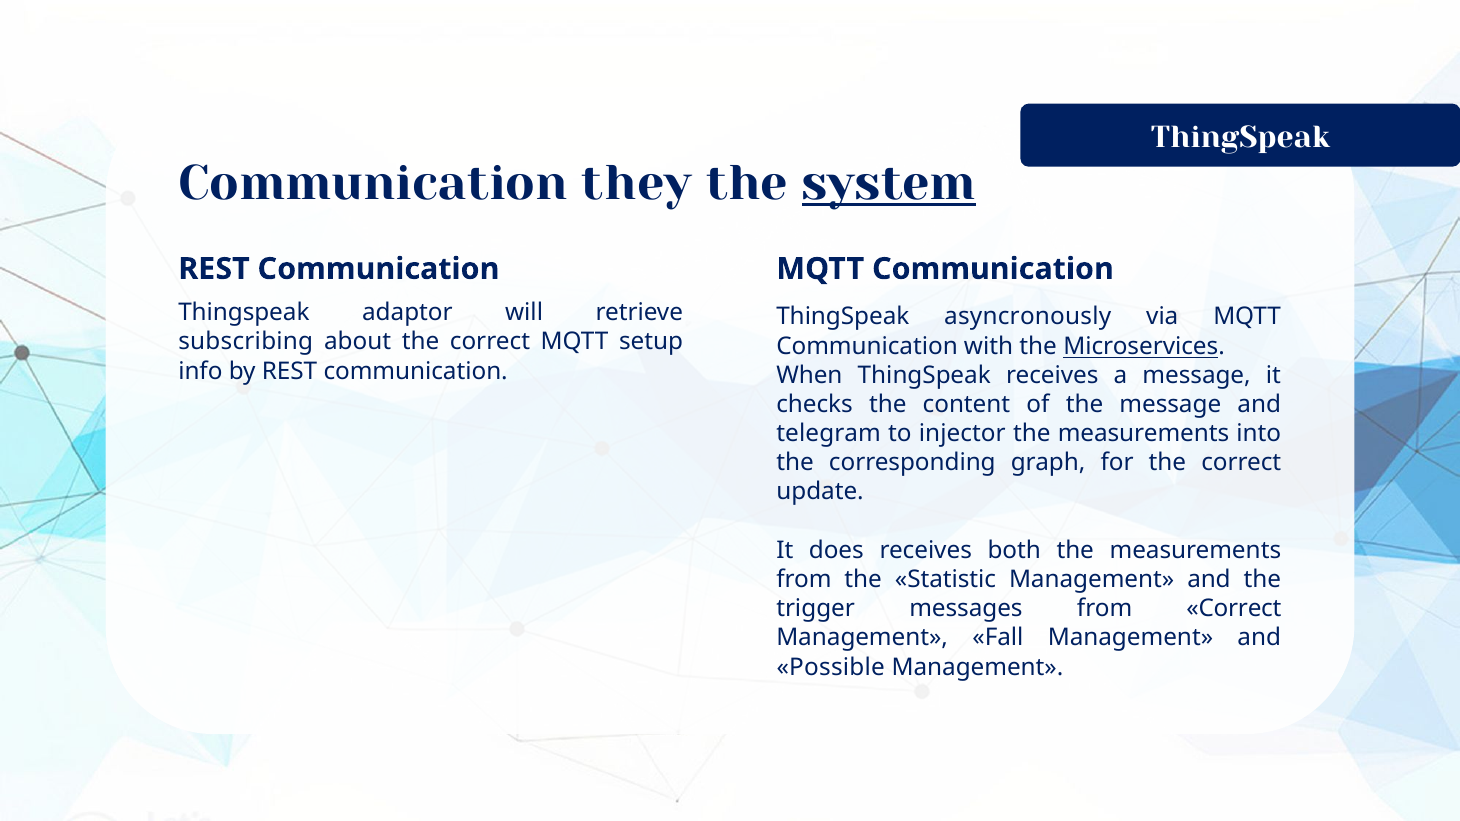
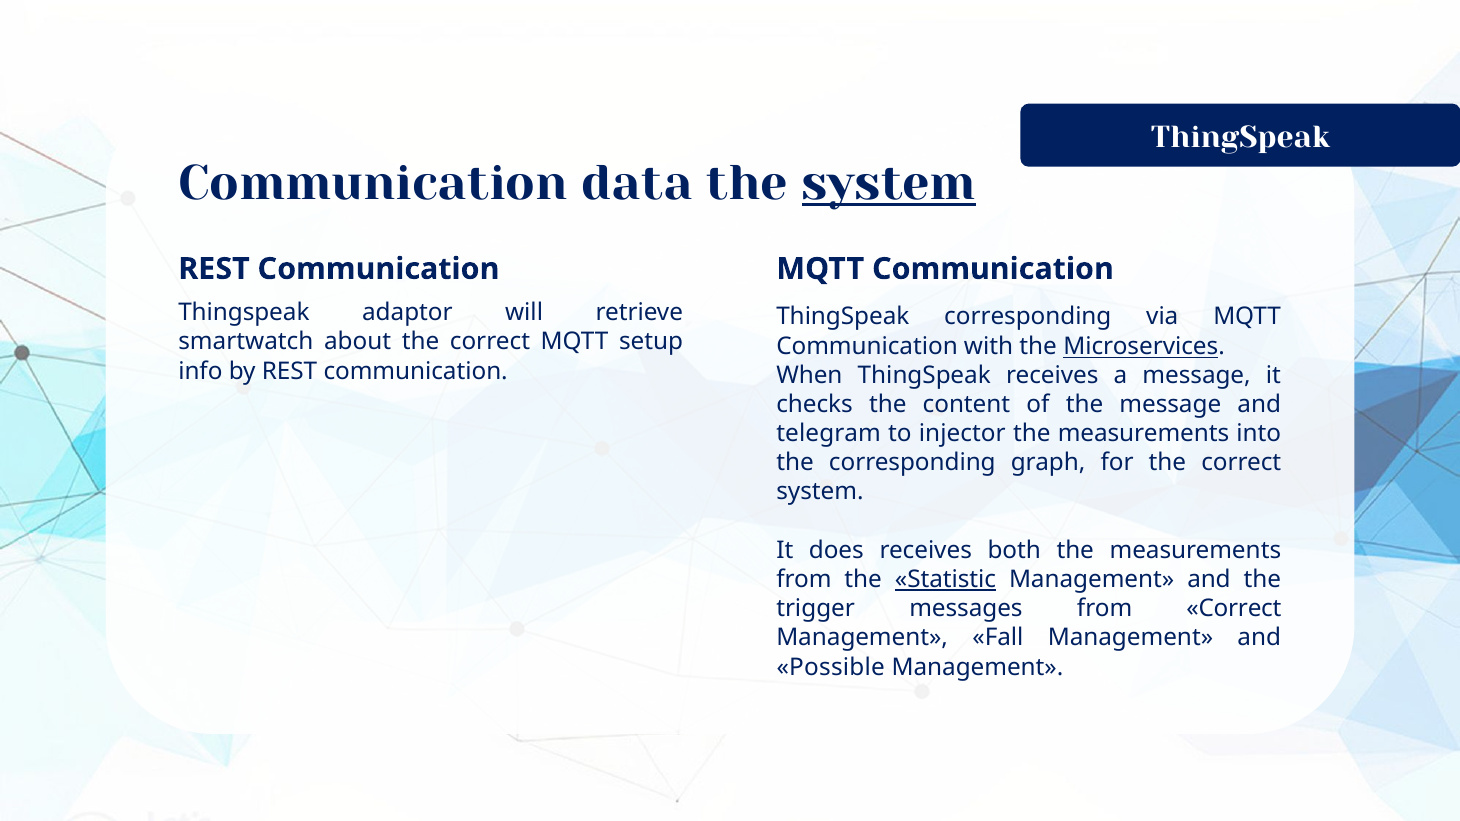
they: they -> data
ThingSpeak asyncronously: asyncronously -> corresponding
subscribing: subscribing -> smartwatch
update at (820, 492): update -> system
Statistic underline: none -> present
